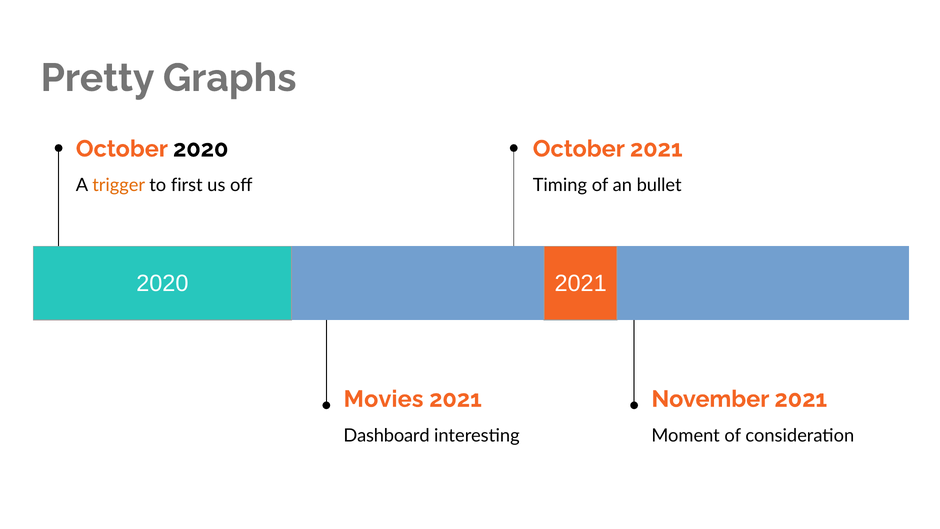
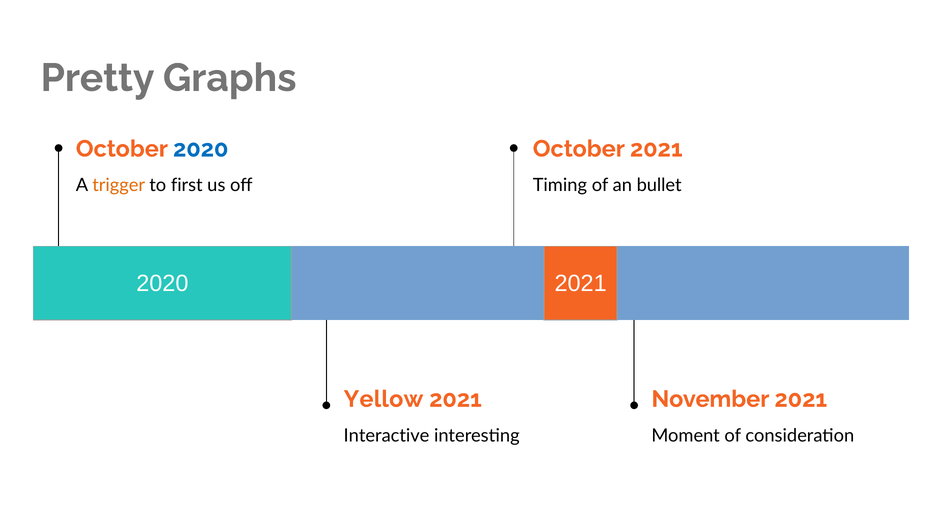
2020 at (201, 149) colour: black -> blue
Movies: Movies -> Yellow
Dashboard: Dashboard -> Interactive
